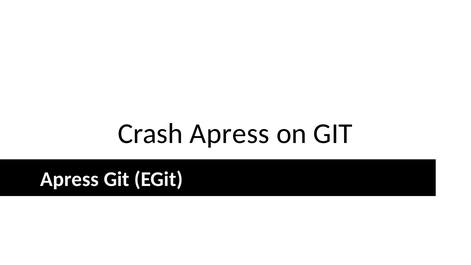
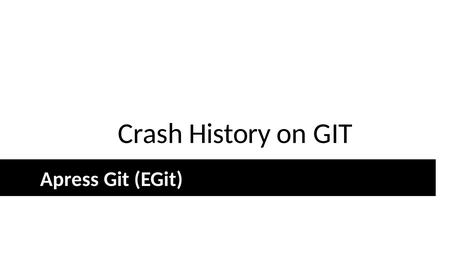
Crash Apress: Apress -> History
